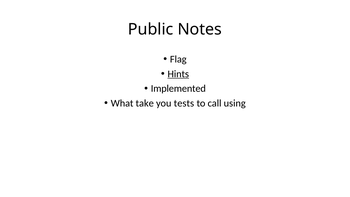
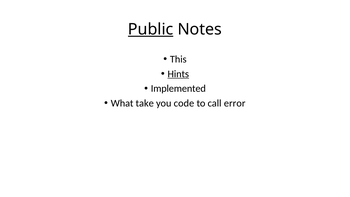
Public underline: none -> present
Flag: Flag -> This
tests: tests -> code
using: using -> error
